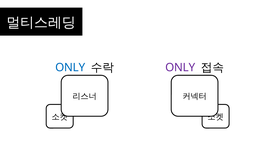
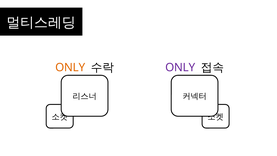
ONLY at (70, 67) colour: blue -> orange
